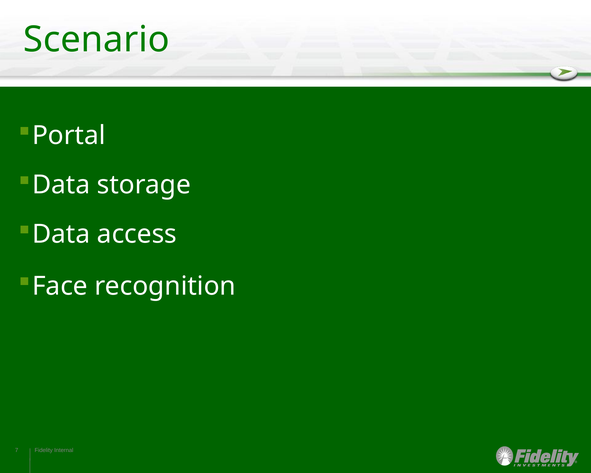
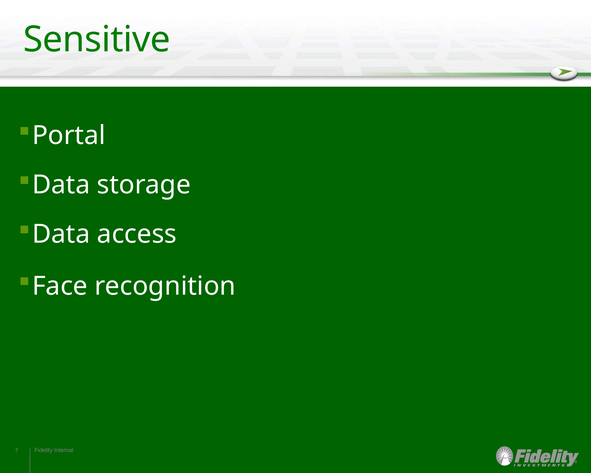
Scenario: Scenario -> Sensitive
